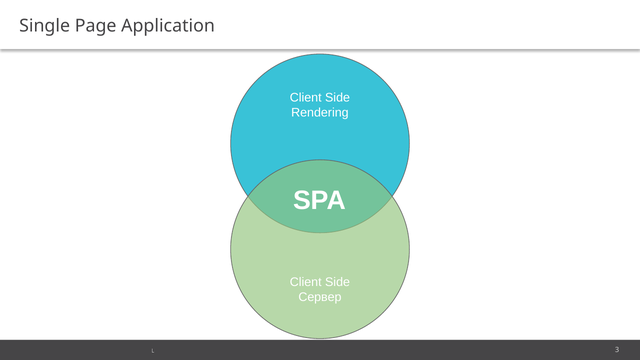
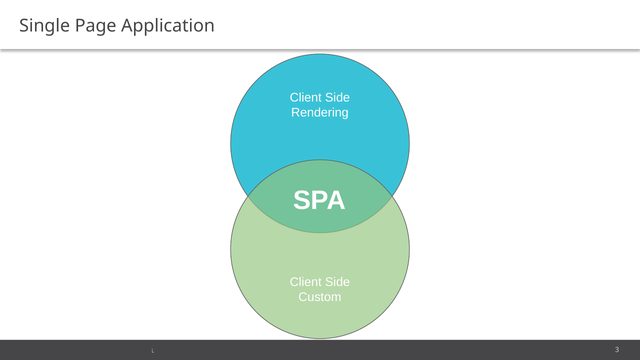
Сервер: Сервер -> Custom
